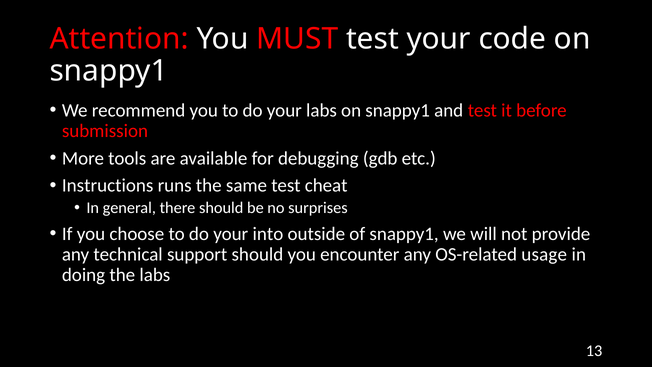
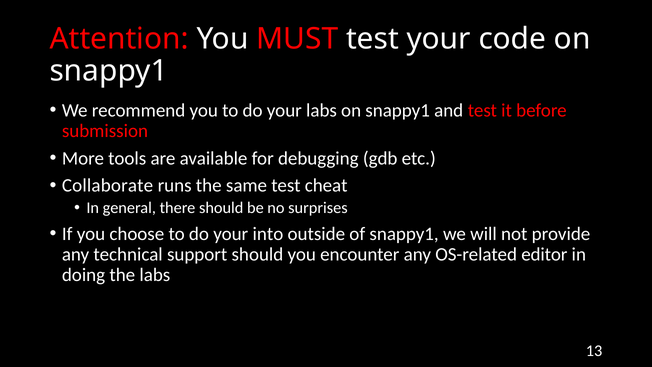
Instructions: Instructions -> Collaborate
usage: usage -> editor
